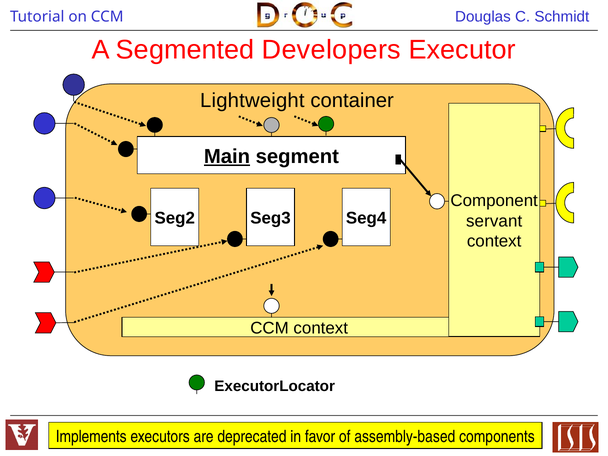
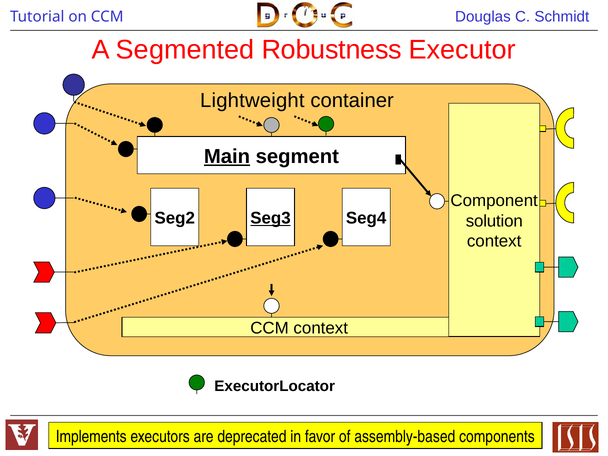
Developers: Developers -> Robustness
Seg3 underline: none -> present
servant: servant -> solution
